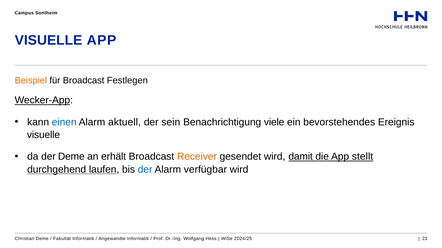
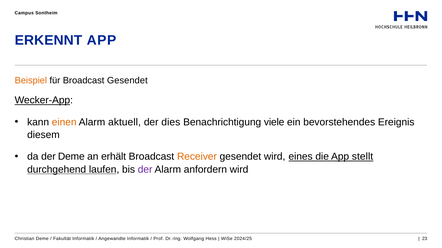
VISUELLE at (49, 40): VISUELLE -> ERKENNT
Broadcast Festlegen: Festlegen -> Gesendet
einen colour: blue -> orange
sein: sein -> dies
visuelle at (43, 135): visuelle -> diesem
damit: damit -> eines
der at (145, 170) colour: blue -> purple
verfügbar: verfügbar -> anfordern
